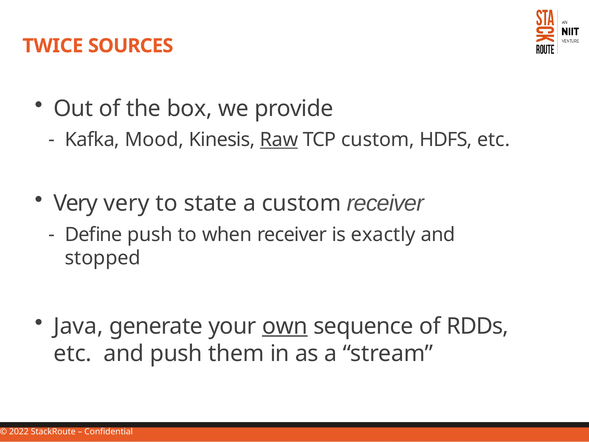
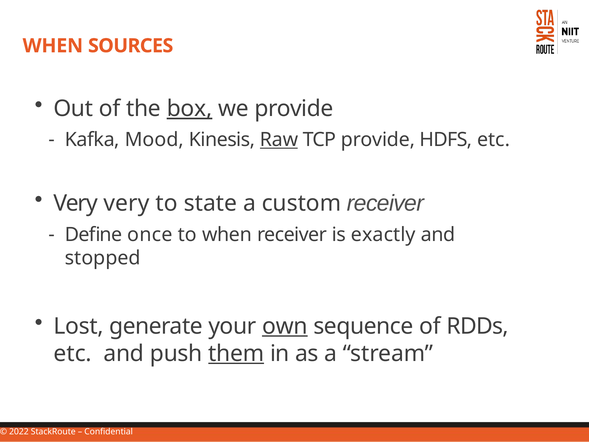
TWICE at (53, 46): TWICE -> WHEN
box underline: none -> present
TCP custom: custom -> provide
Define push: push -> once
Java: Java -> Lost
them underline: none -> present
